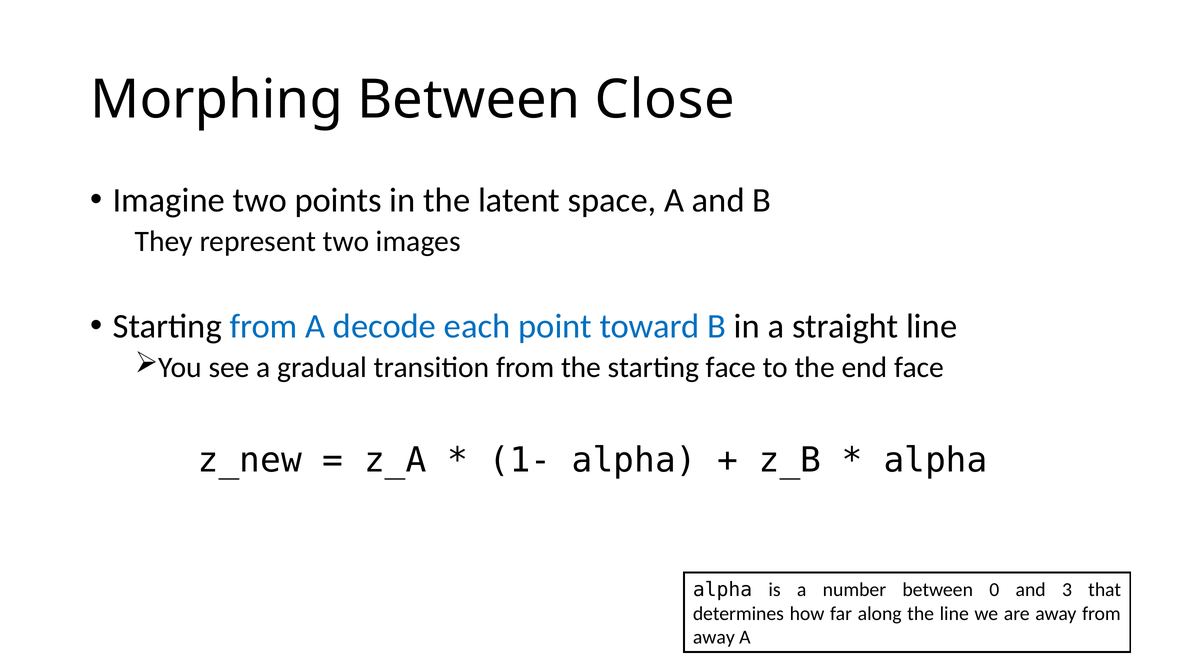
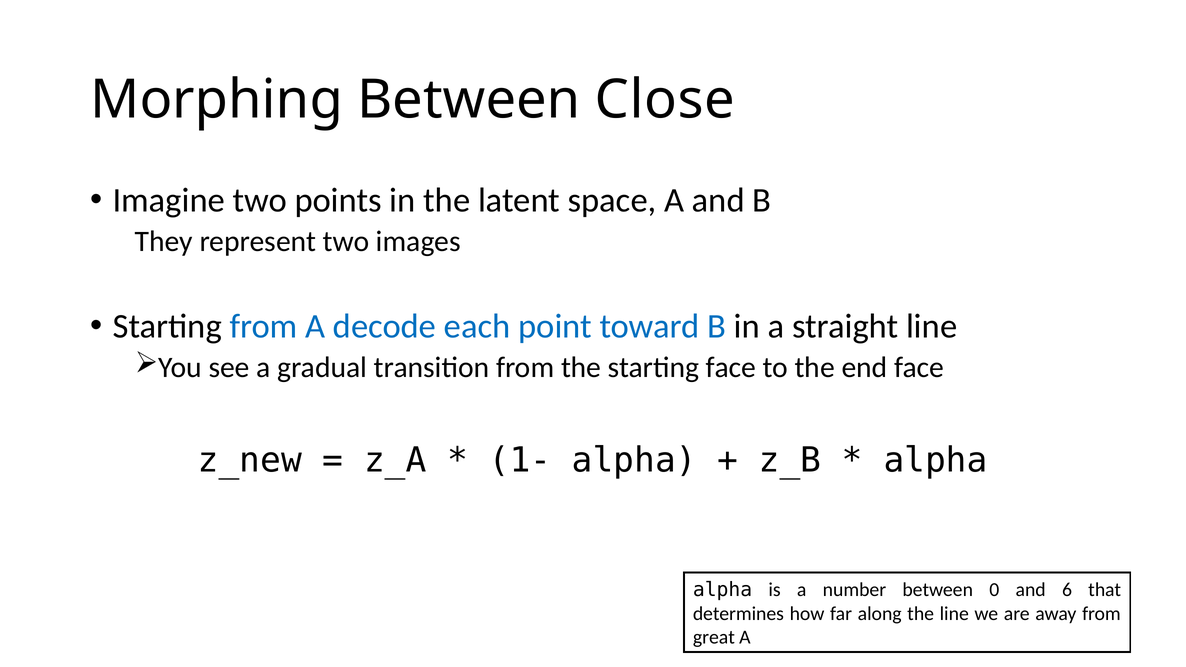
3: 3 -> 6
away at (714, 637): away -> great
